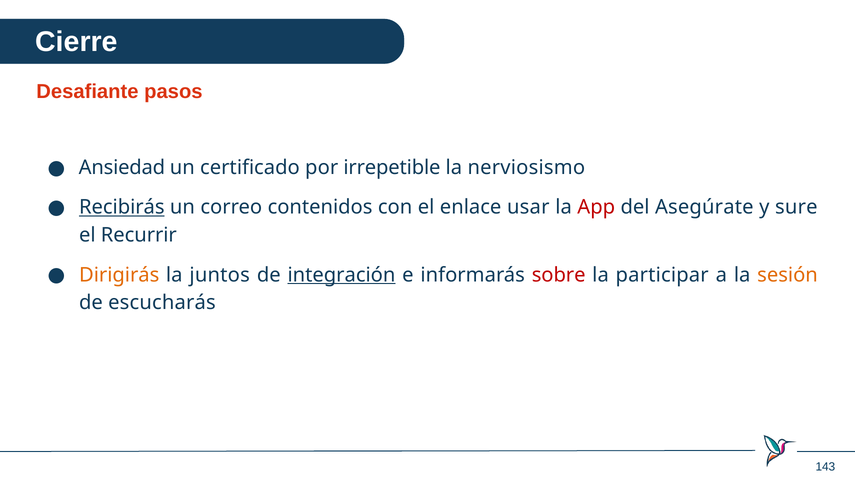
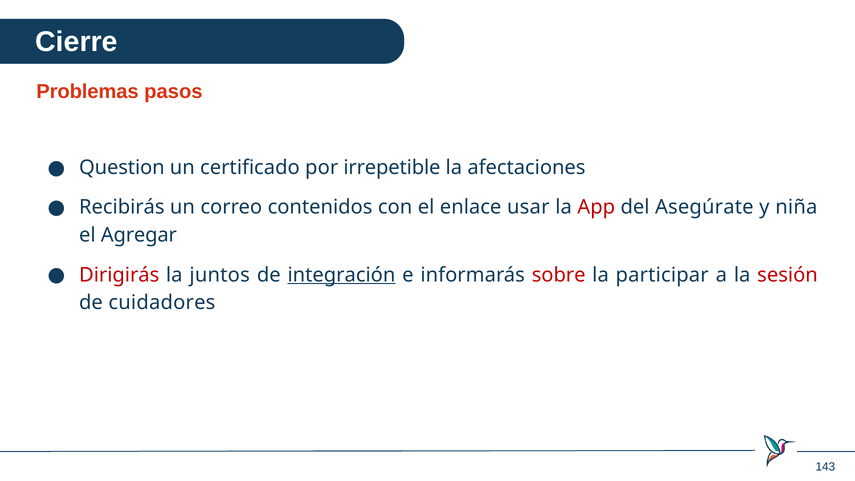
Desafiante: Desafiante -> Problemas
Ansiedad: Ansiedad -> Question
nerviosismo: nerviosismo -> afectaciones
Recibirás underline: present -> none
sure: sure -> niña
Recurrir: Recurrir -> Agregar
Dirigirás colour: orange -> red
sesión colour: orange -> red
escucharás: escucharás -> cuidadores
